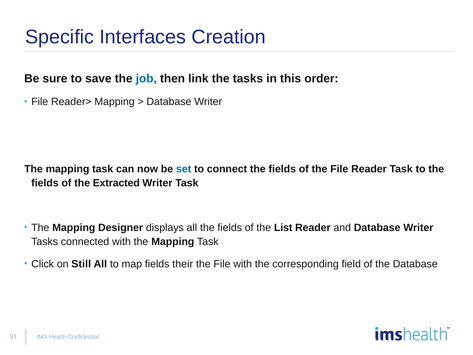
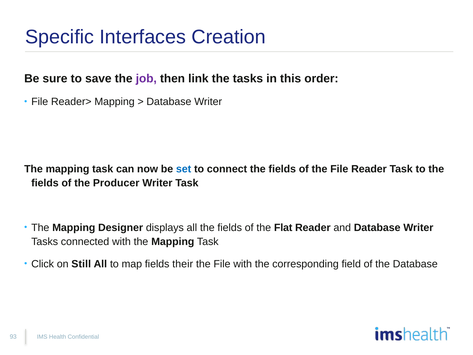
job colour: blue -> purple
Extracted: Extracted -> Producer
List: List -> Flat
